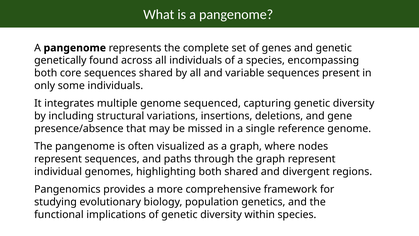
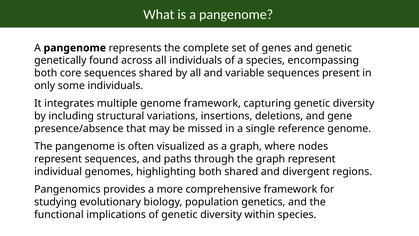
genome sequenced: sequenced -> framework
